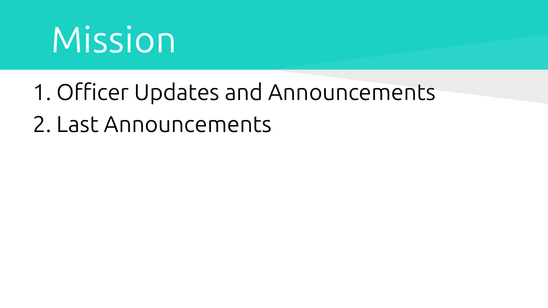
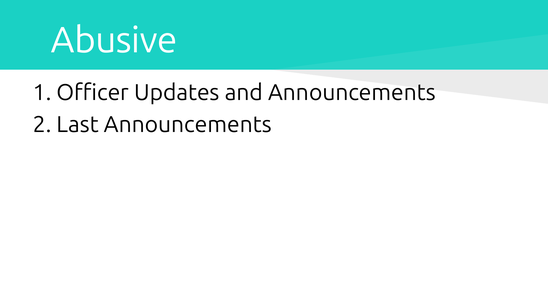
Mission: Mission -> Abusive
